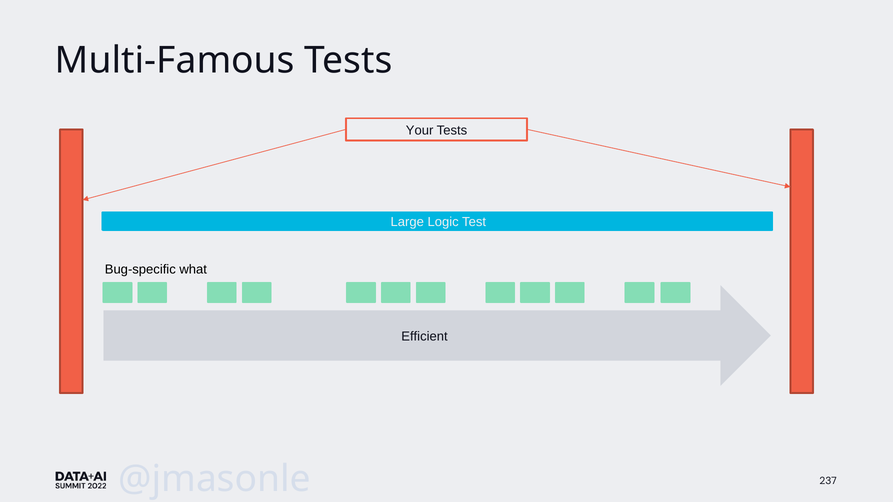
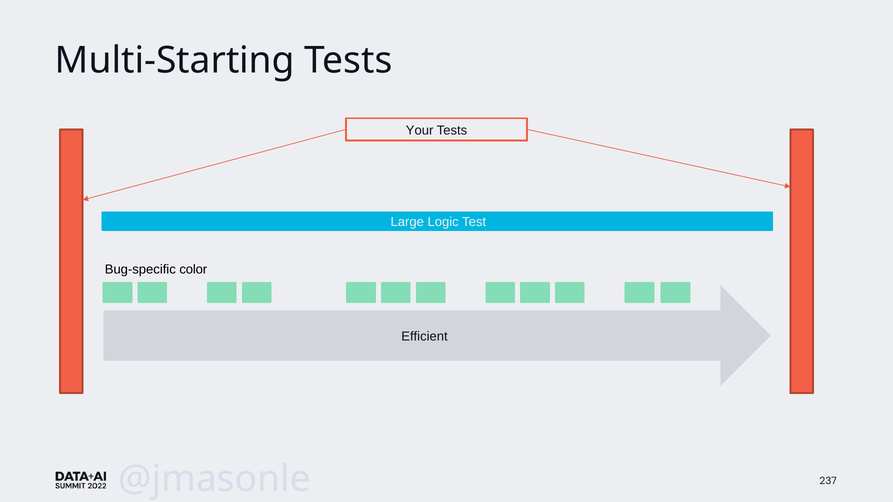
Multi-Famous: Multi-Famous -> Multi-Starting
what: what -> color
